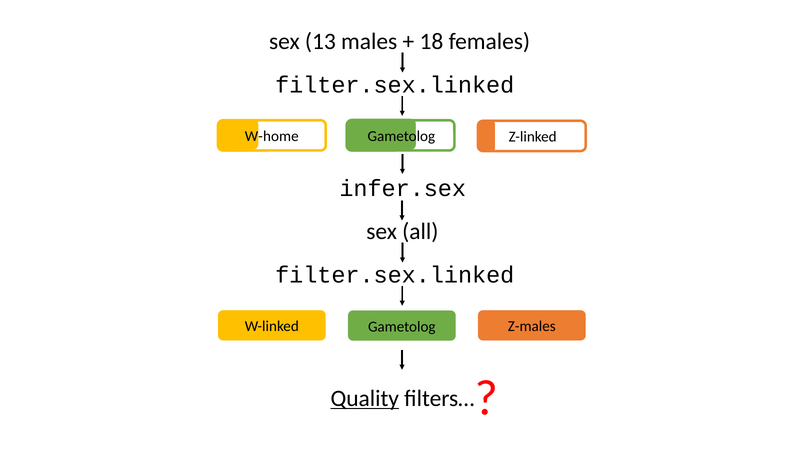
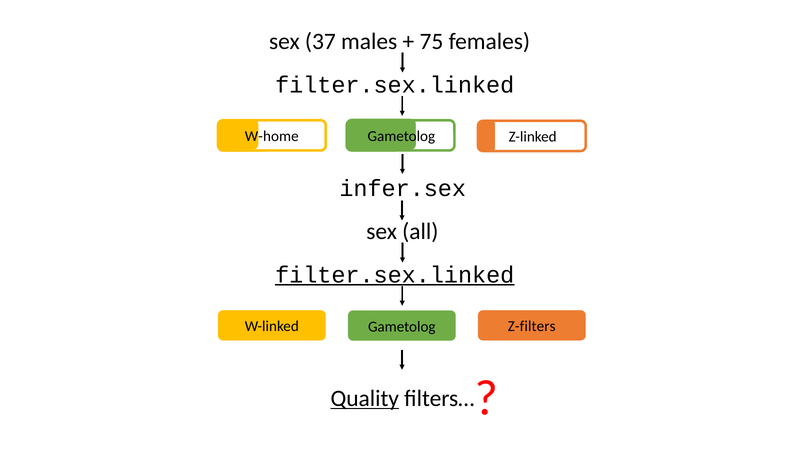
13: 13 -> 37
18: 18 -> 75
filter.sex.linked at (395, 275) underline: none -> present
Z-males: Z-males -> Z-filters
